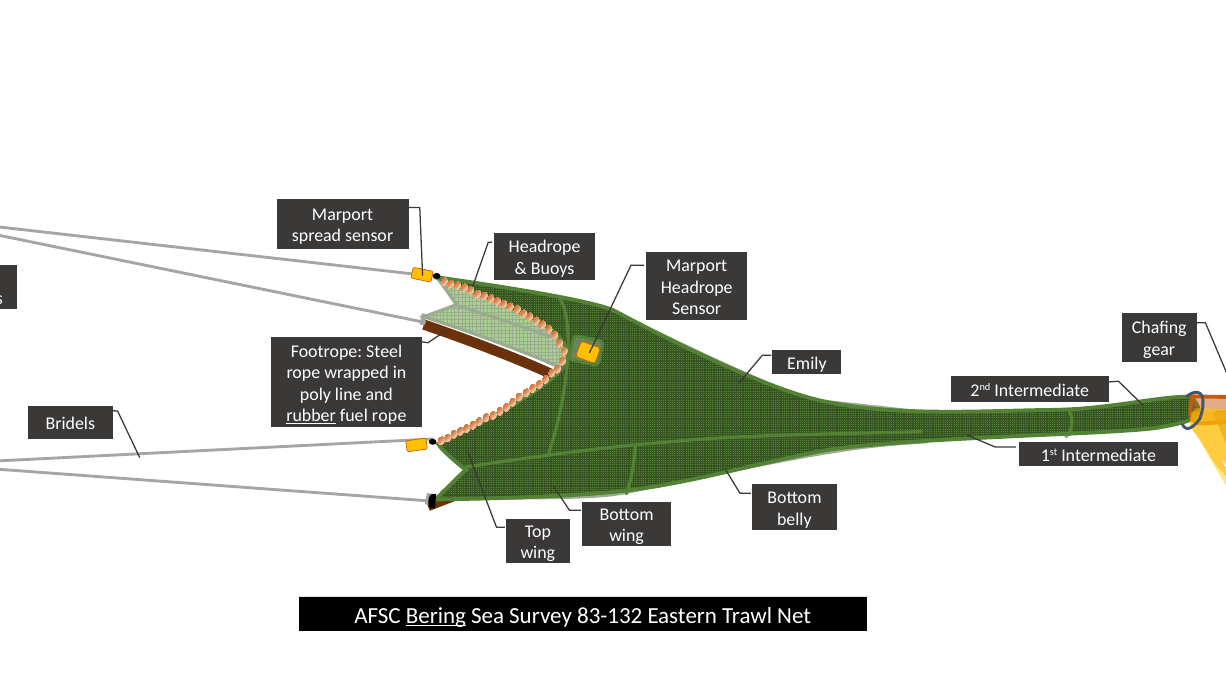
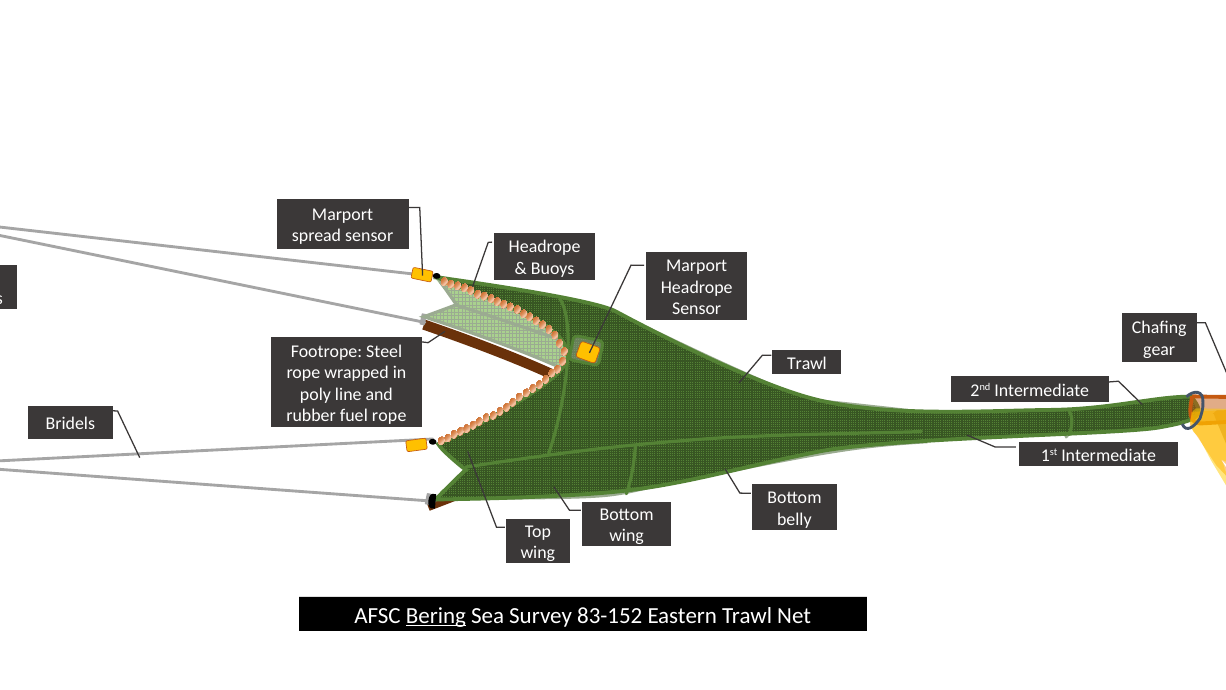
Emily at (807, 363): Emily -> Trawl
rubber underline: present -> none
83-132: 83-132 -> 83-152
